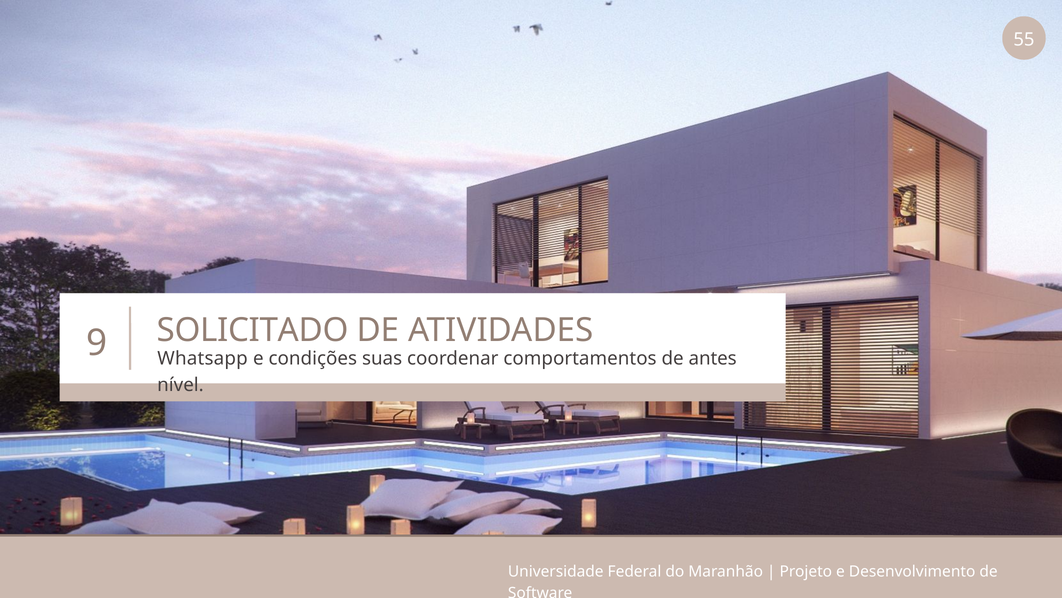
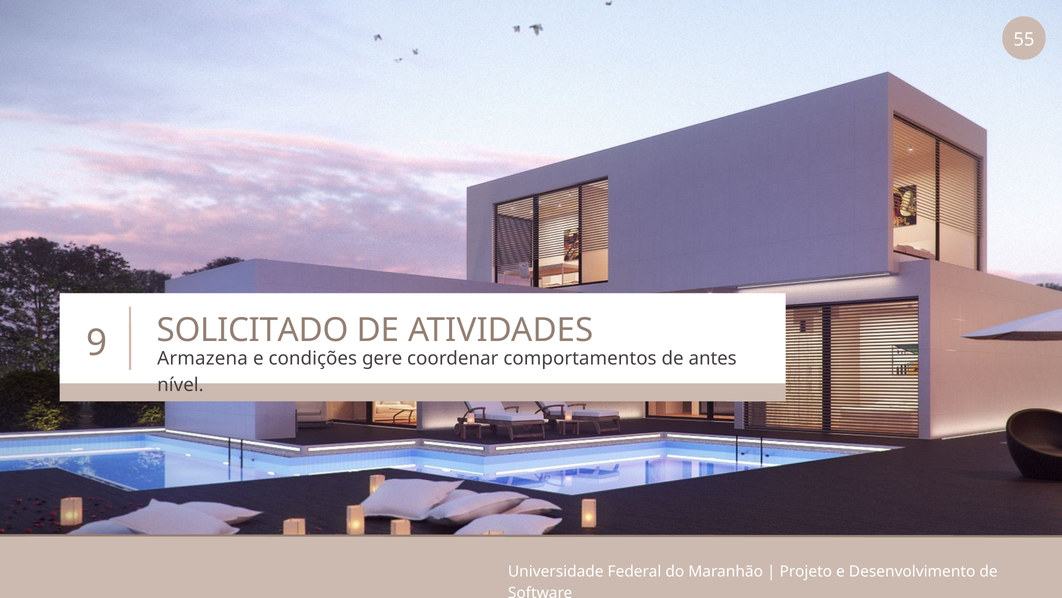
Whatsapp: Whatsapp -> Armazena
suas: suas -> gere
